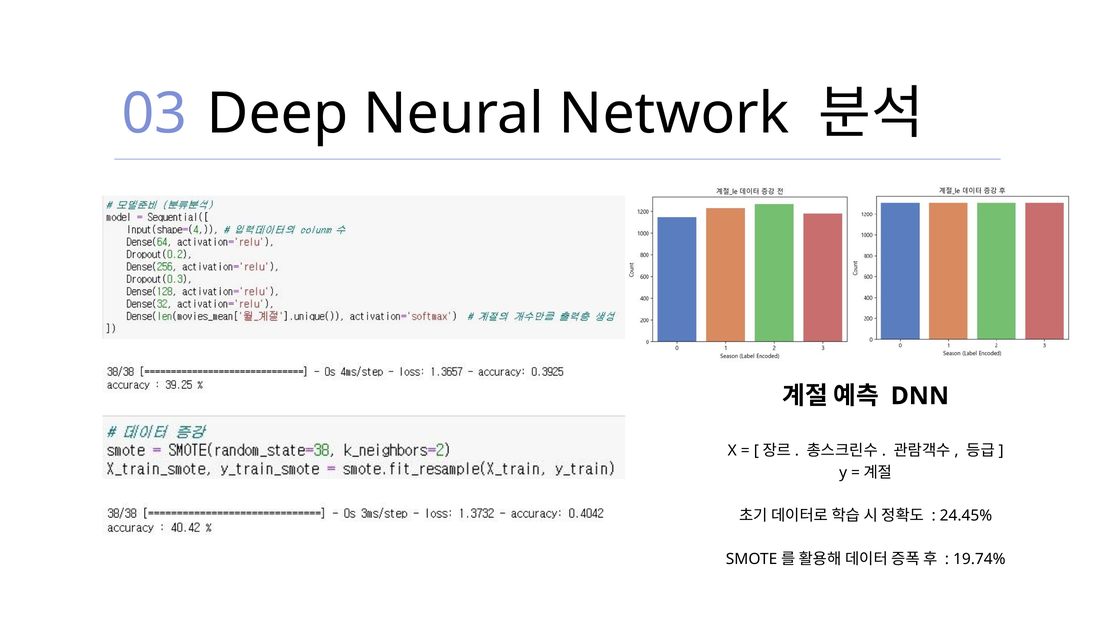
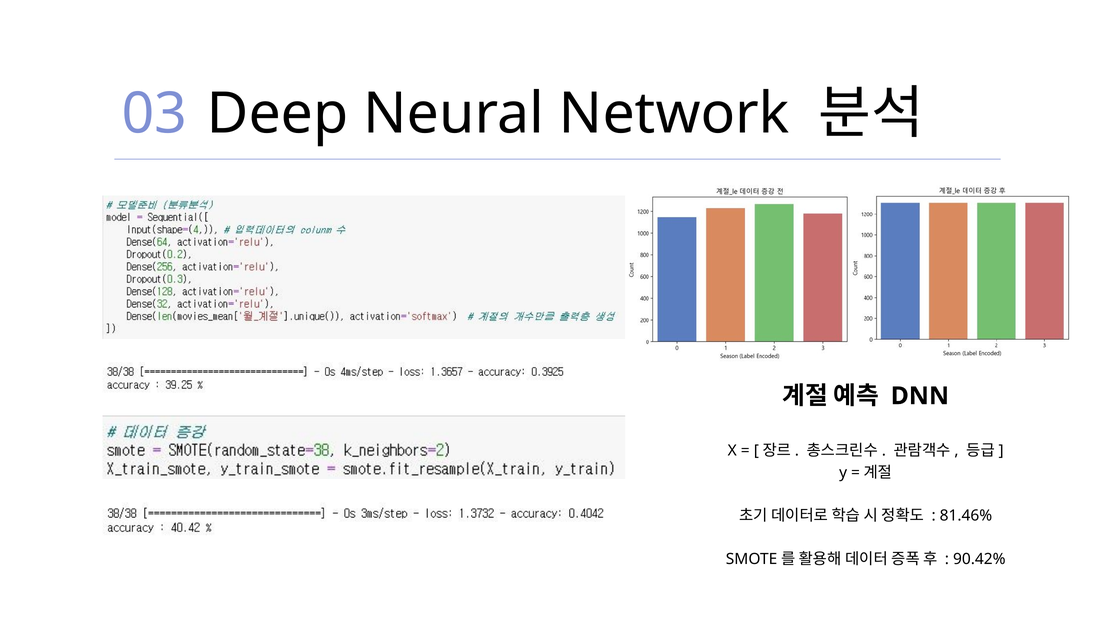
24.45%: 24.45% -> 81.46%
19.74%: 19.74% -> 90.42%
